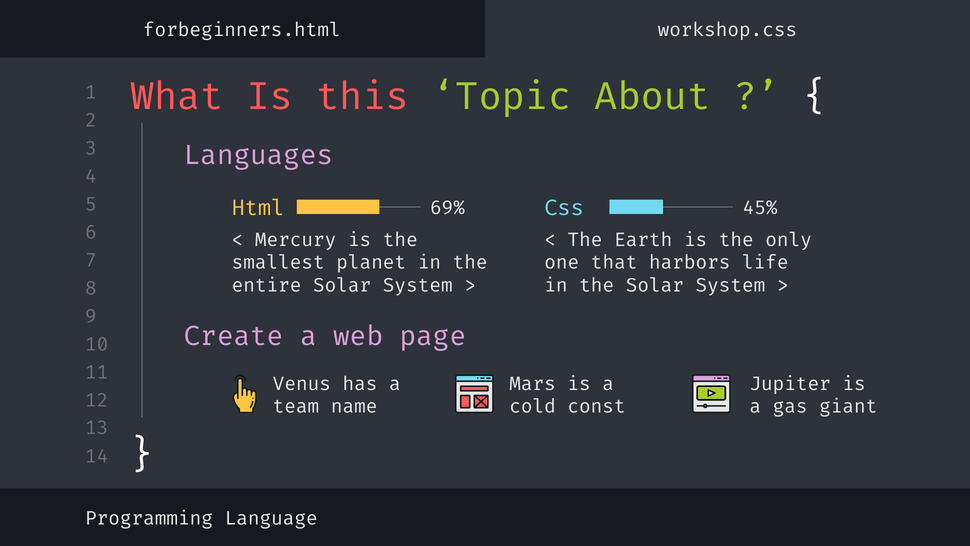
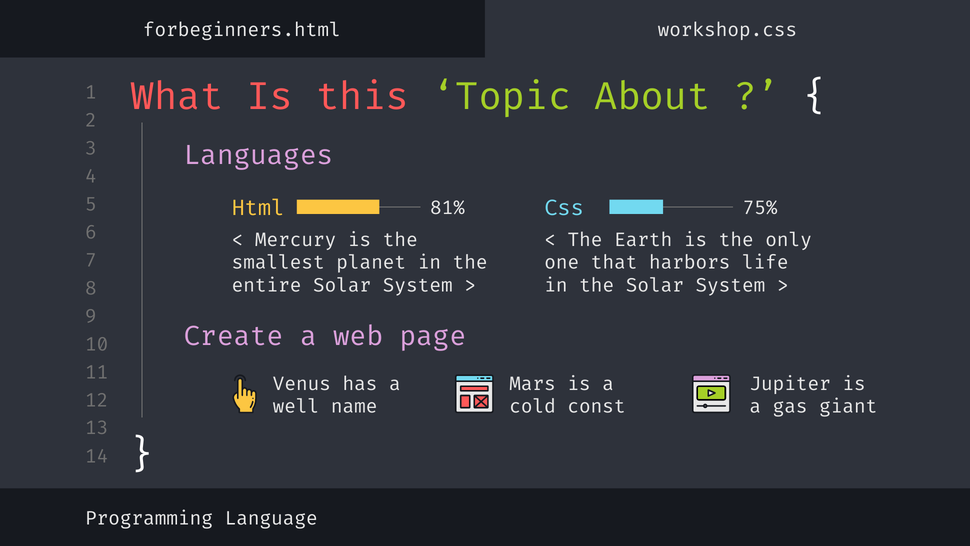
69%: 69% -> 81%
45%: 45% -> 75%
team: team -> well
